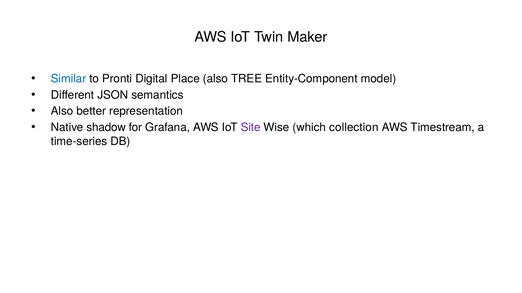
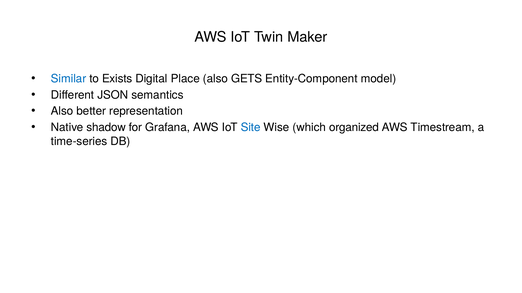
Pronti: Pronti -> Exists
TREE: TREE -> GETS
Site colour: purple -> blue
collection: collection -> organized
